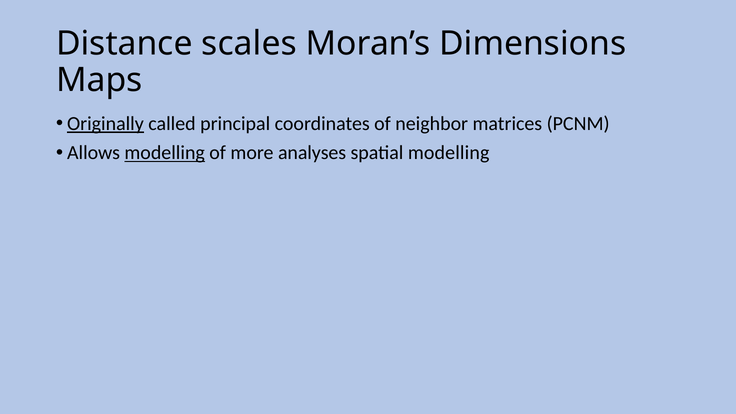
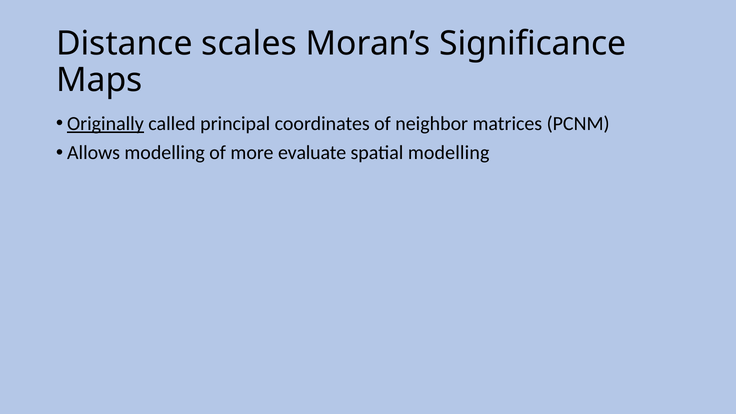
Dimensions: Dimensions -> Significance
modelling at (165, 153) underline: present -> none
analyses: analyses -> evaluate
